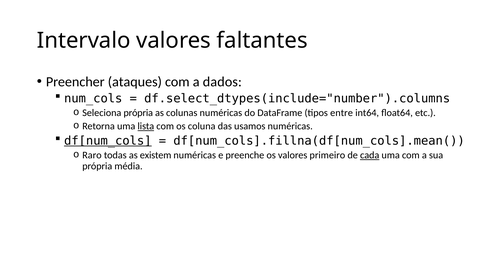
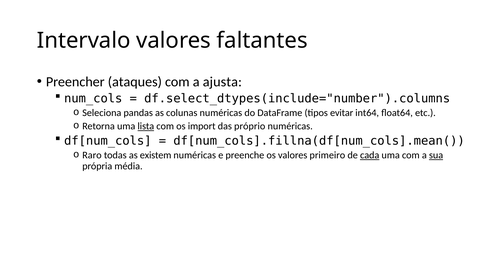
dados: dados -> ajusta
Seleciona própria: própria -> pandas
entre: entre -> evitar
coluna: coluna -> import
usamos: usamos -> próprio
df[num_cols underline: present -> none
sua underline: none -> present
